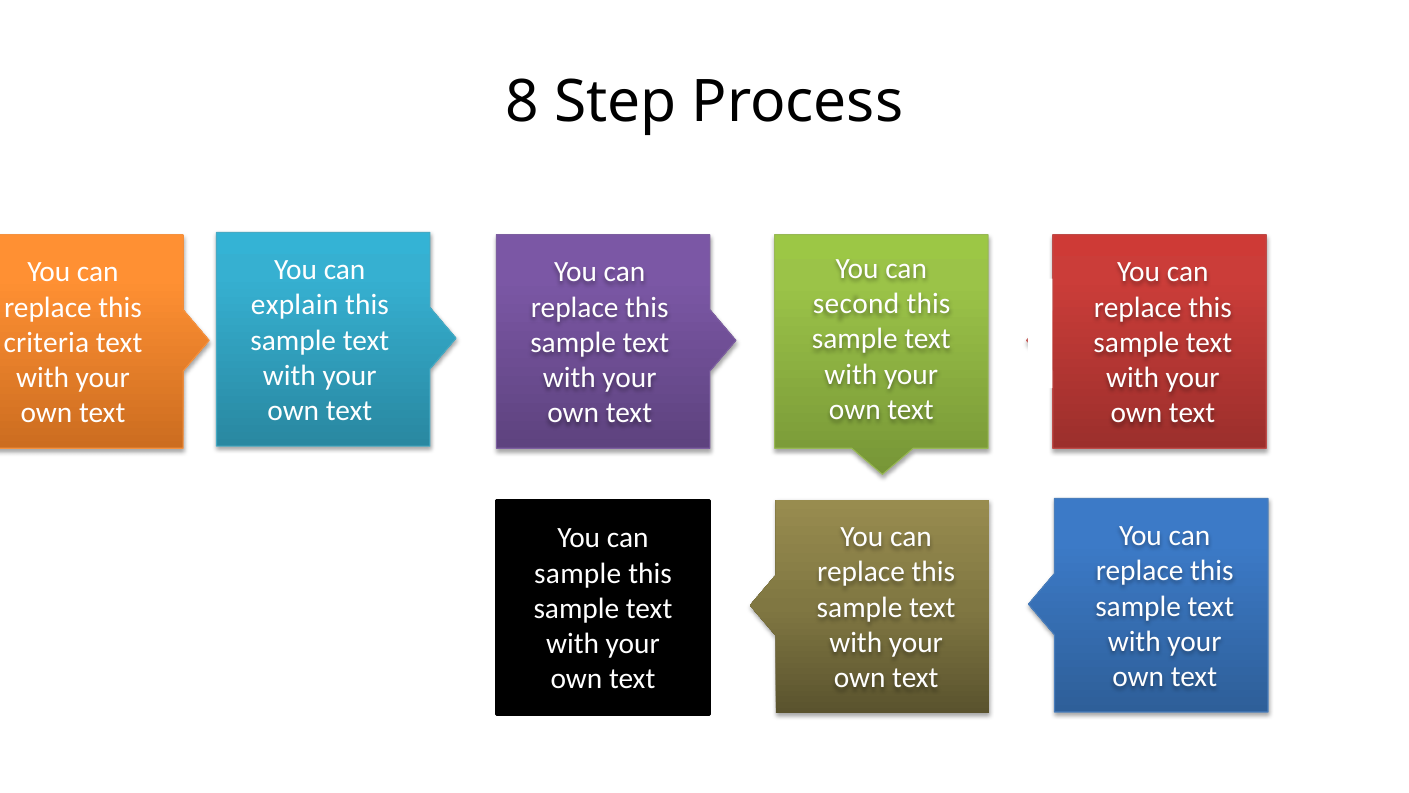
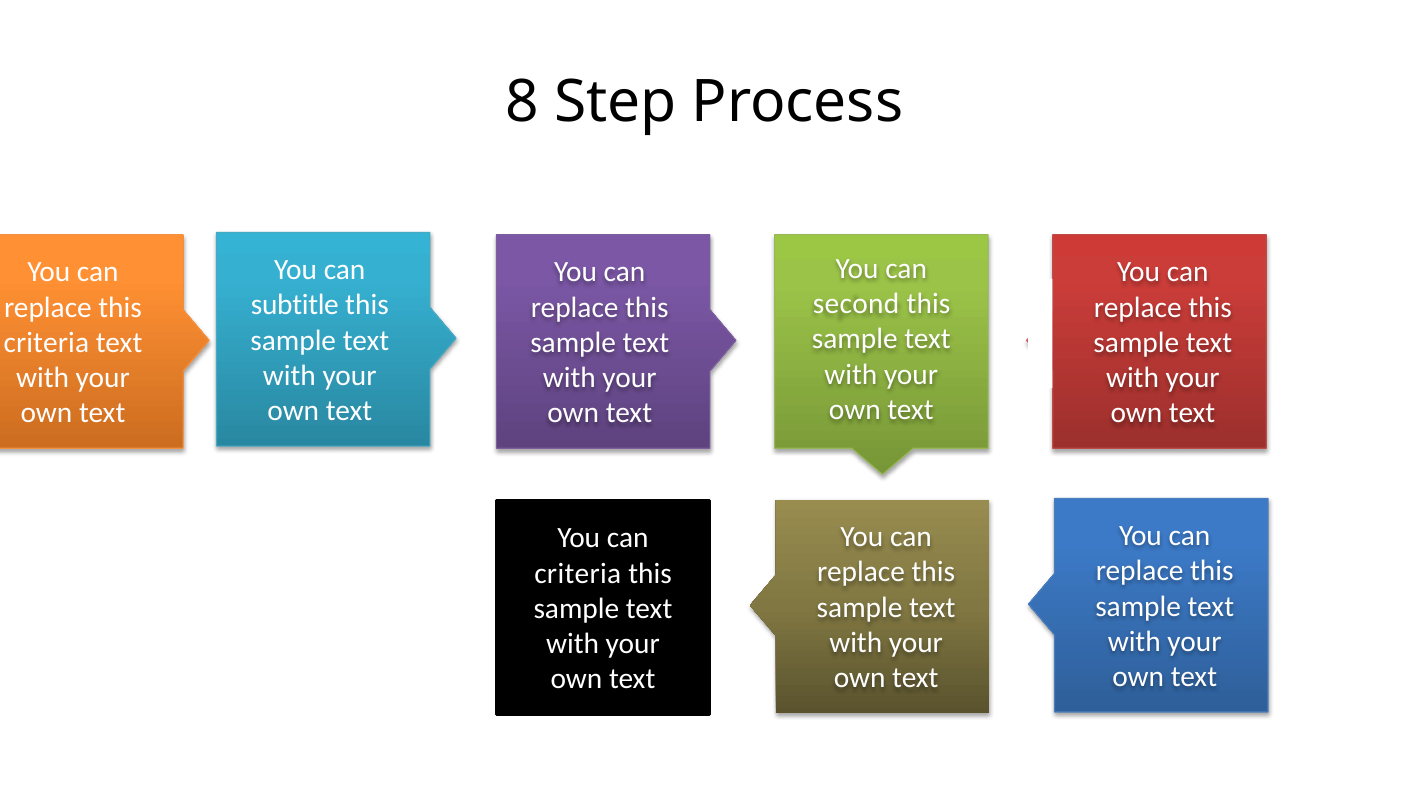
explain: explain -> subtitle
sample at (578, 573): sample -> criteria
